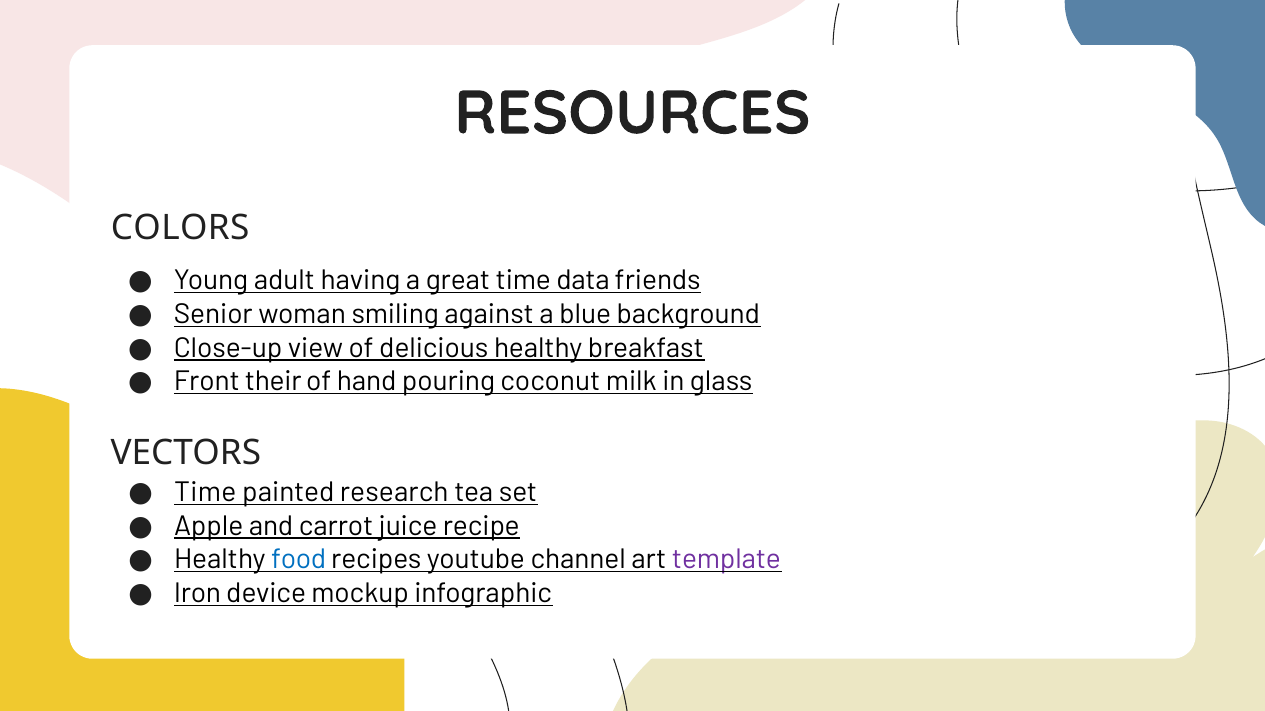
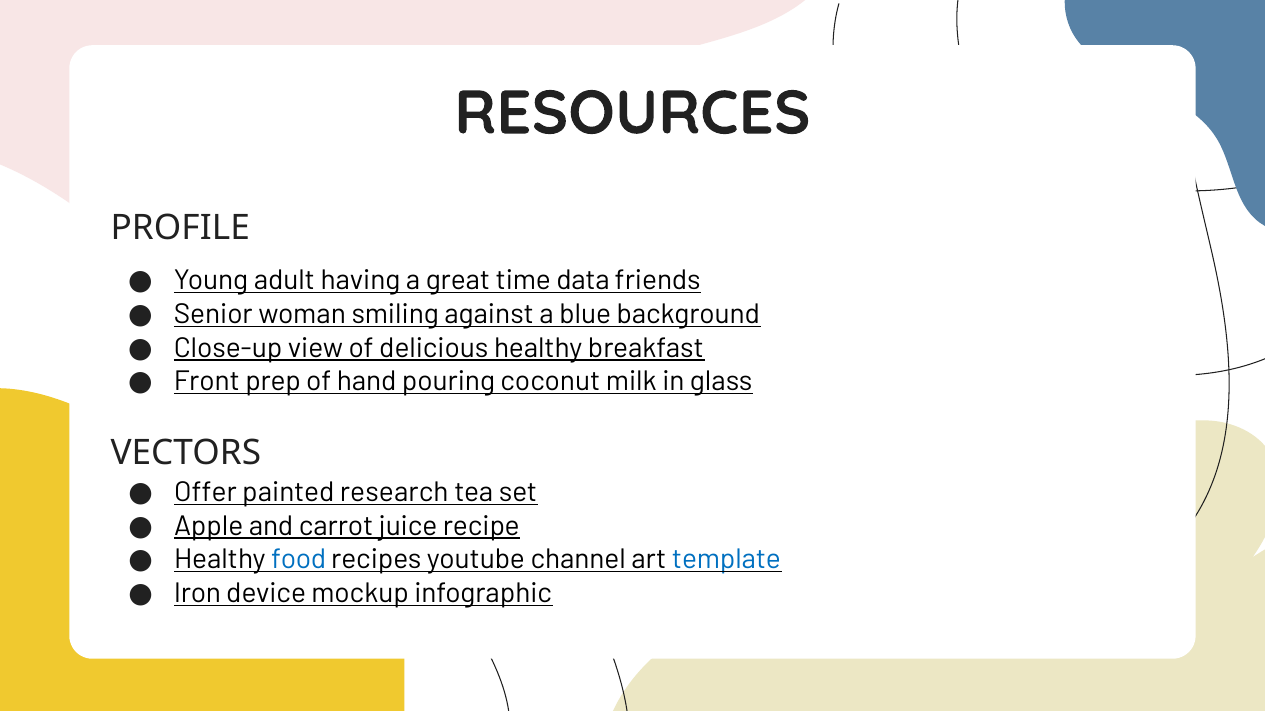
COLORS: COLORS -> PROFILE
their: their -> prep
Time at (205, 493): Time -> Offer
template colour: purple -> blue
